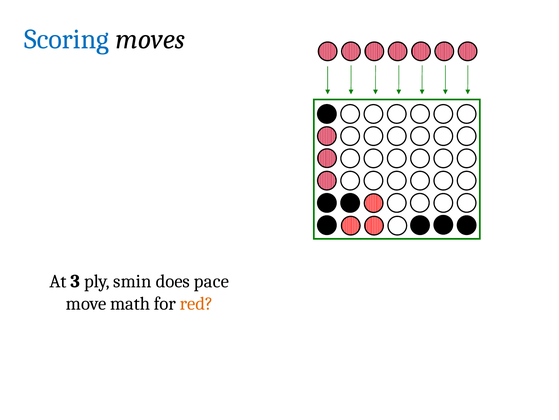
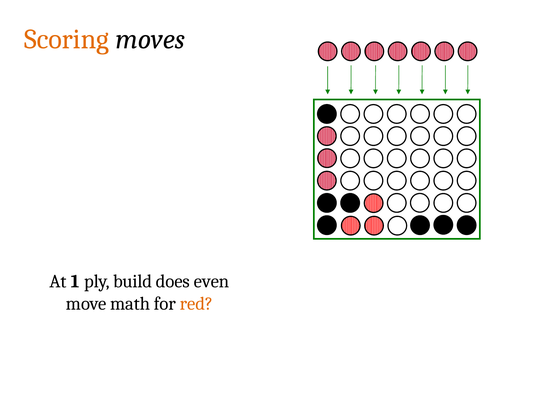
Scoring colour: blue -> orange
3: 3 -> 1
smin: smin -> build
pace: pace -> even
